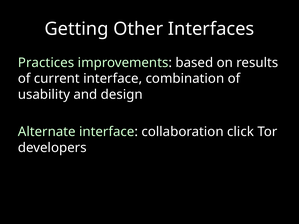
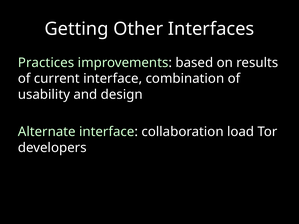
click: click -> load
